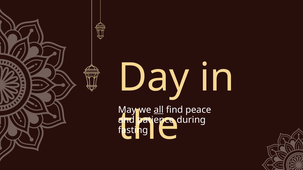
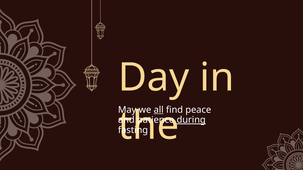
during underline: none -> present
